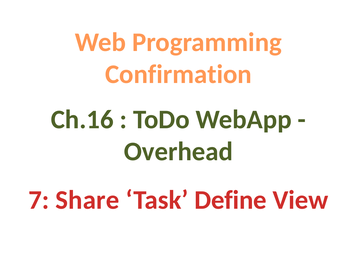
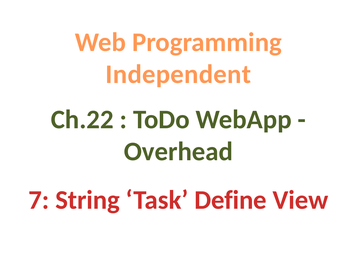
Confirmation: Confirmation -> Independent
Ch.16: Ch.16 -> Ch.22
Share: Share -> String
